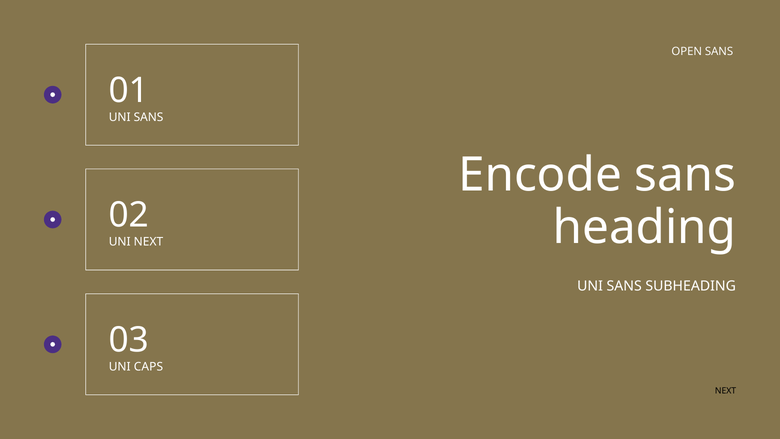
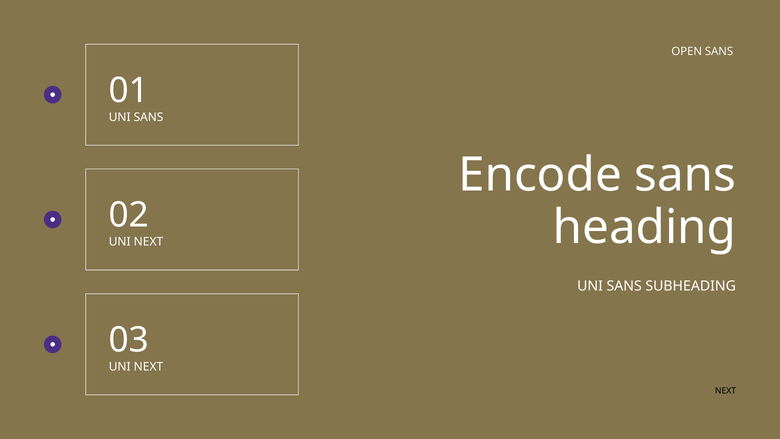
CAPS at (148, 367): CAPS -> NEXT
